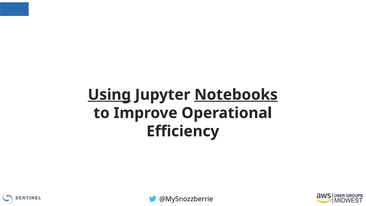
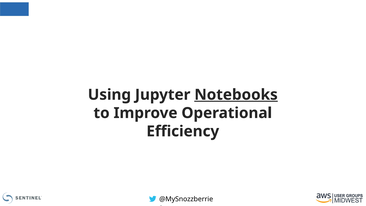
Using underline: present -> none
